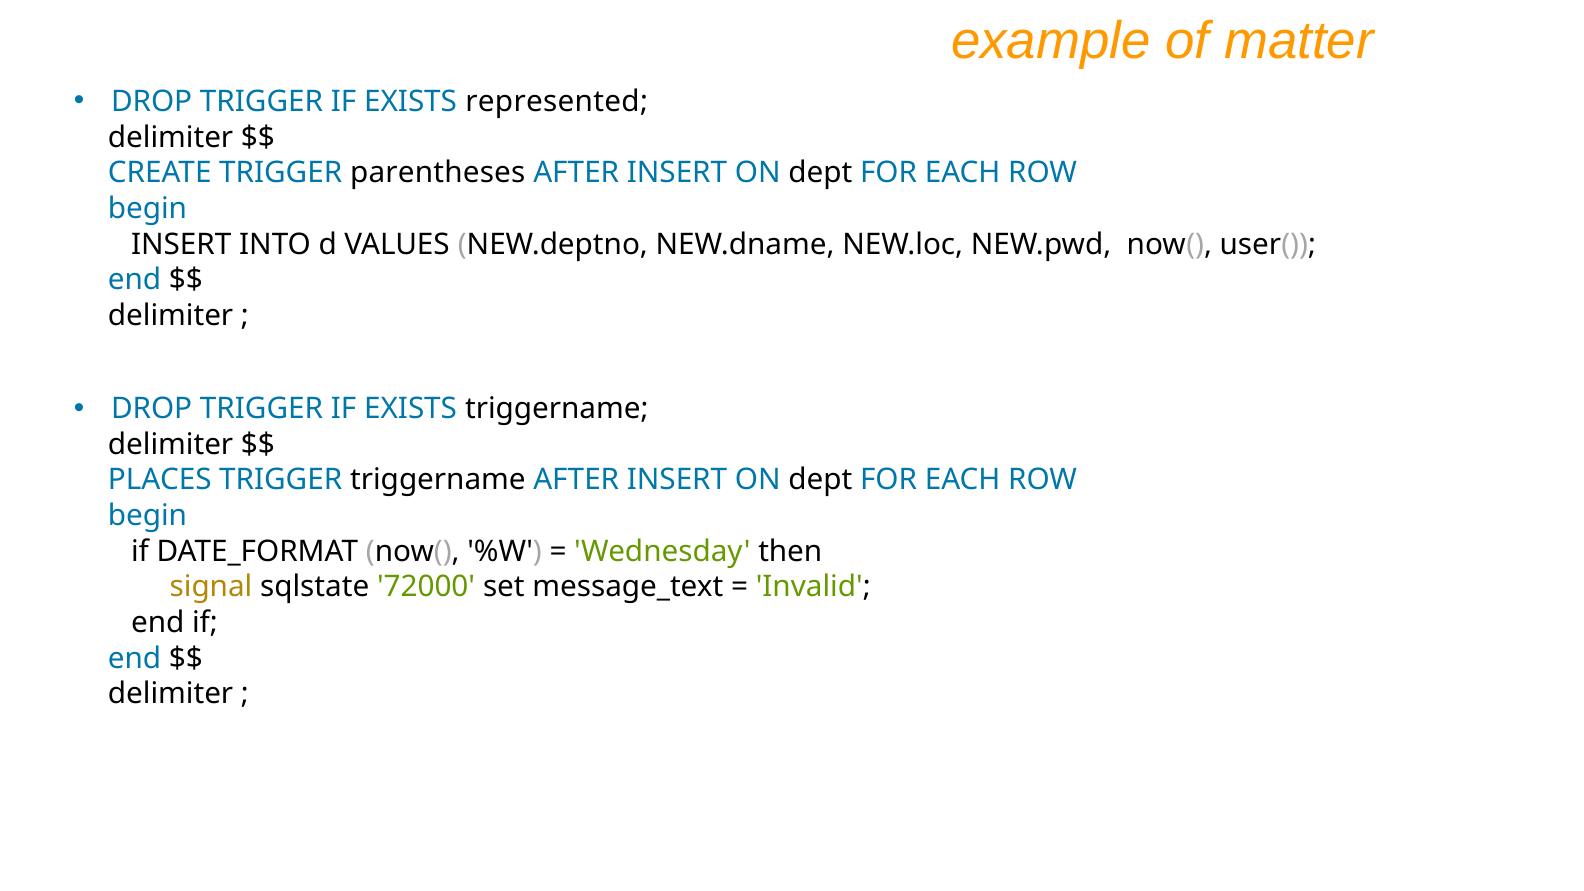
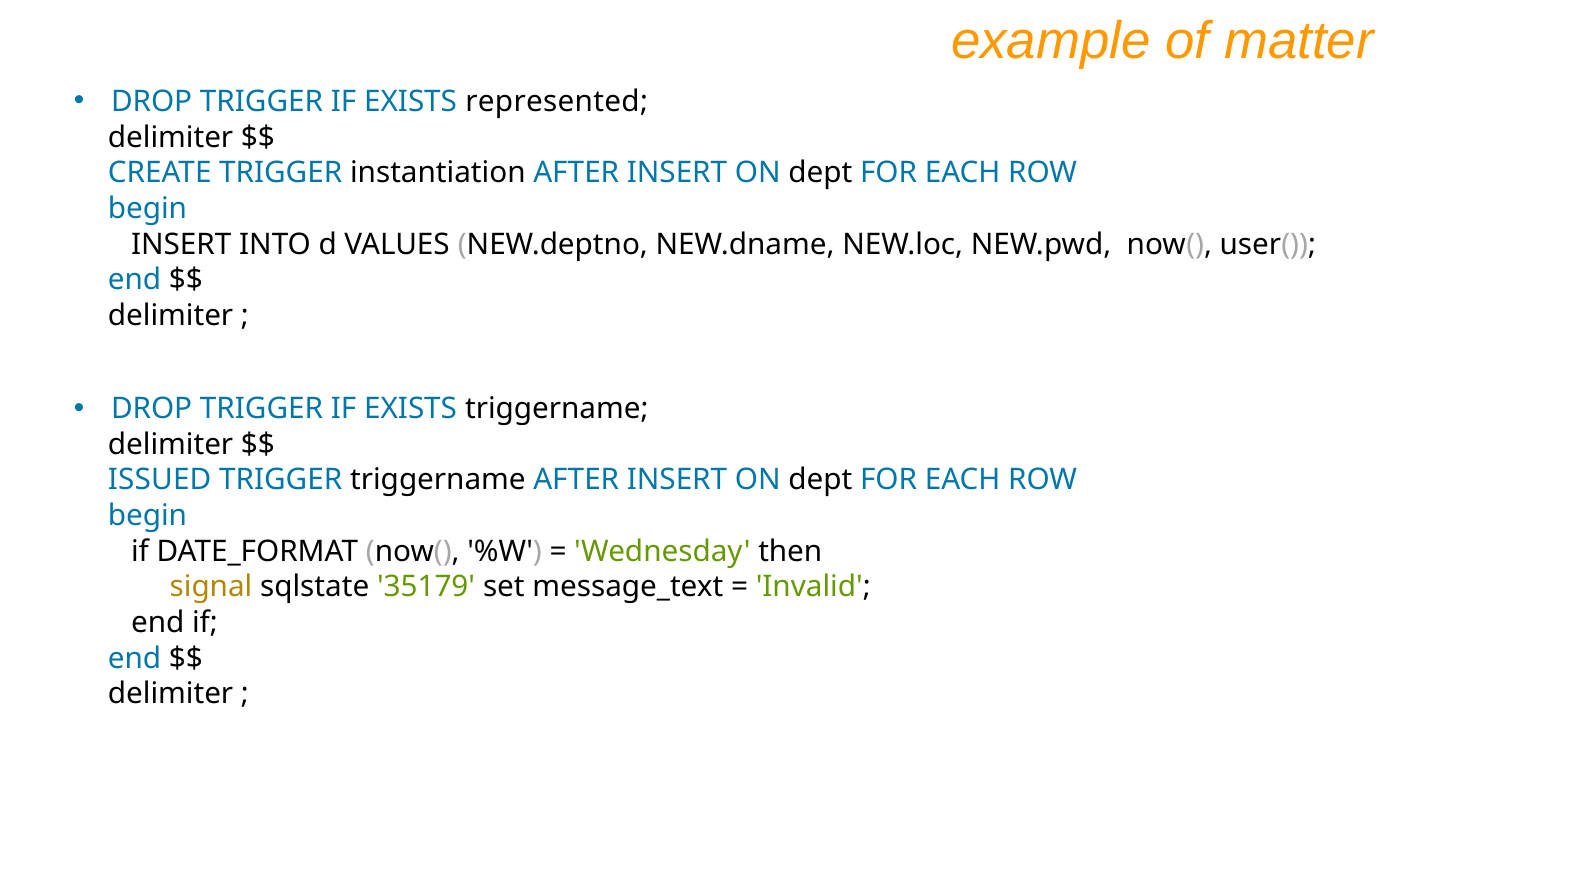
parentheses: parentheses -> instantiation
PLACES: PLACES -> ISSUED
72000: 72000 -> 35179
